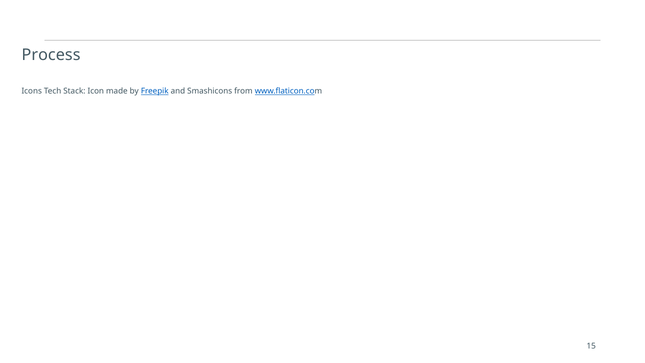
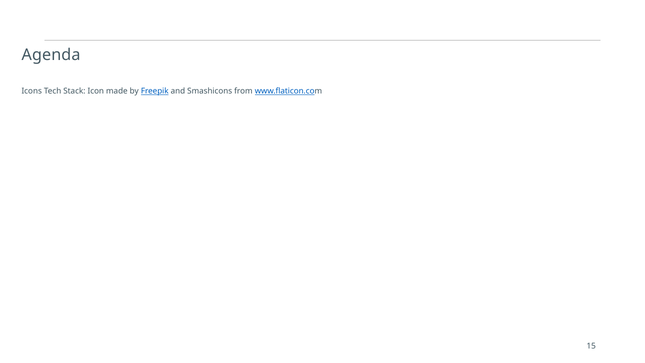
Process: Process -> Agenda
